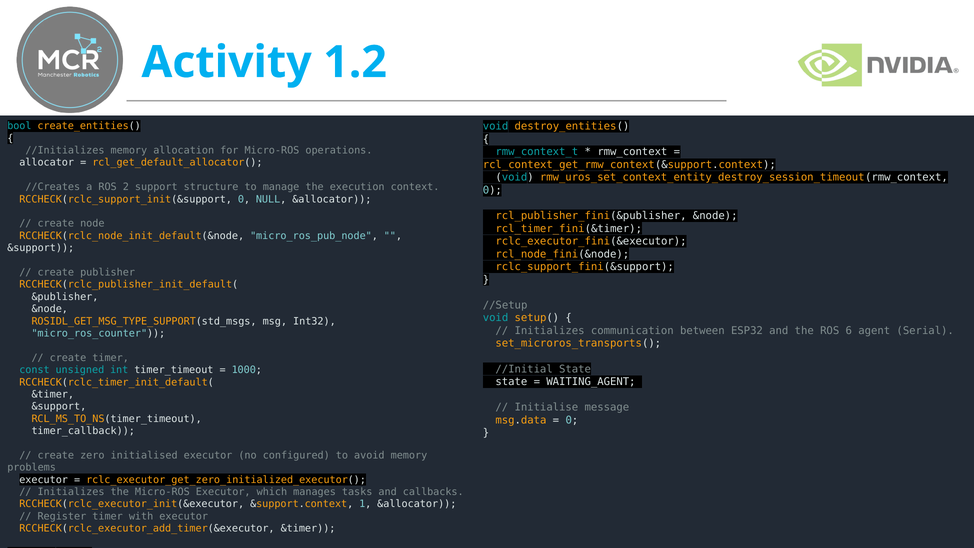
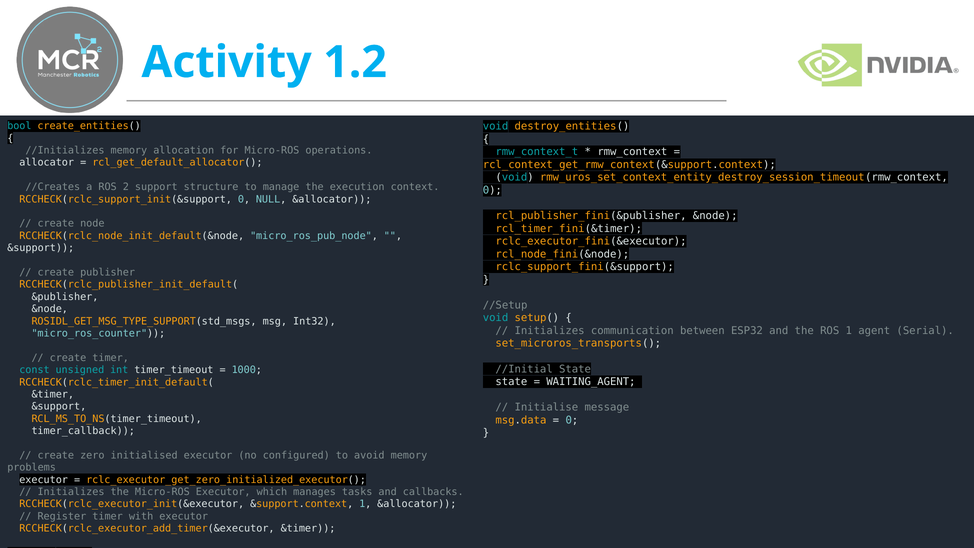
ROS 6: 6 -> 1
